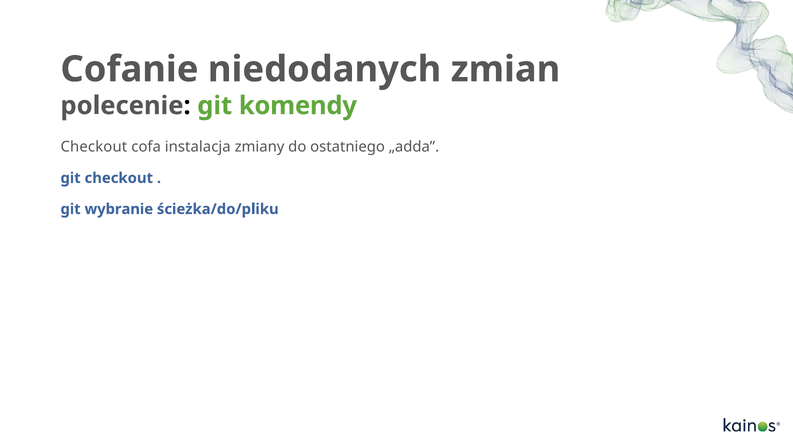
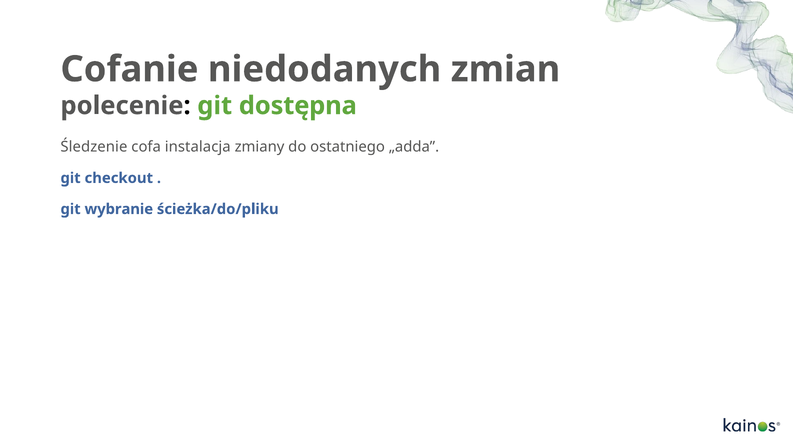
komendy: komendy -> dostępna
Checkout at (94, 147): Checkout -> Śledzenie
